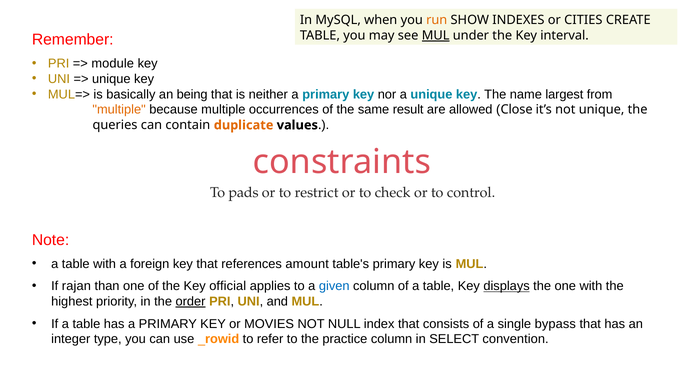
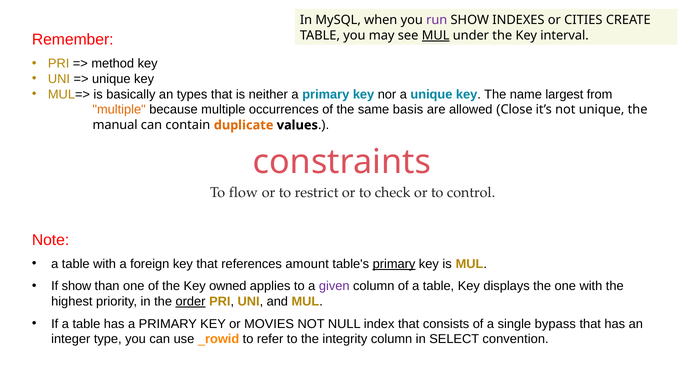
run colour: orange -> purple
module: module -> method
being: being -> types
result: result -> basis
queries: queries -> manual
pads: pads -> flow
primary at (394, 264) underline: none -> present
If rajan: rajan -> show
official: official -> owned
given colour: blue -> purple
displays underline: present -> none
practice: practice -> integrity
